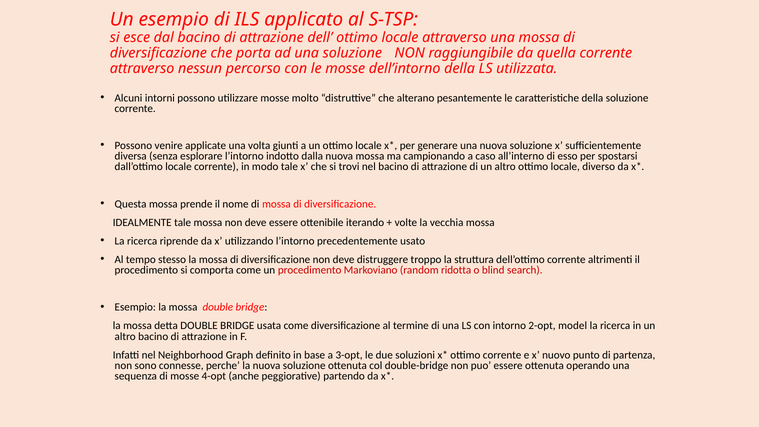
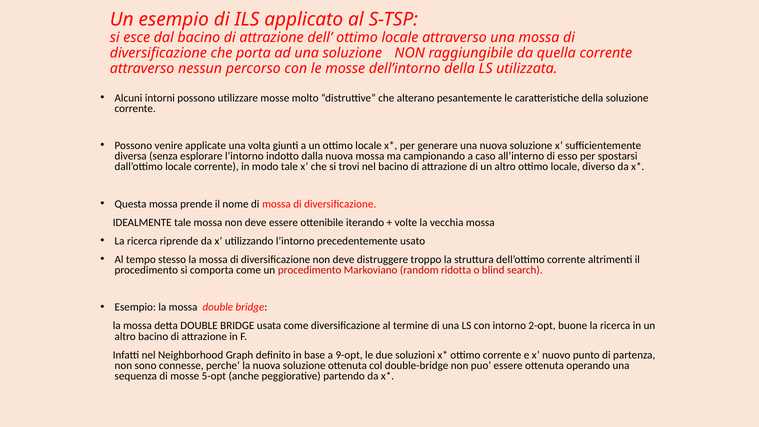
model: model -> buone
3-opt: 3-opt -> 9-opt
4-opt: 4-opt -> 5-opt
